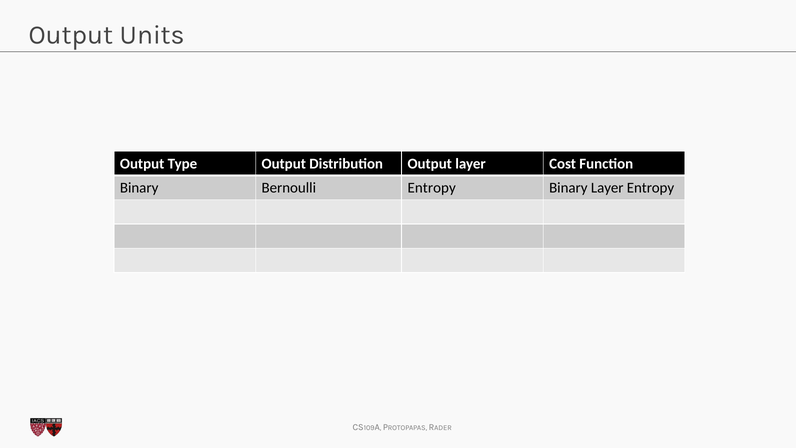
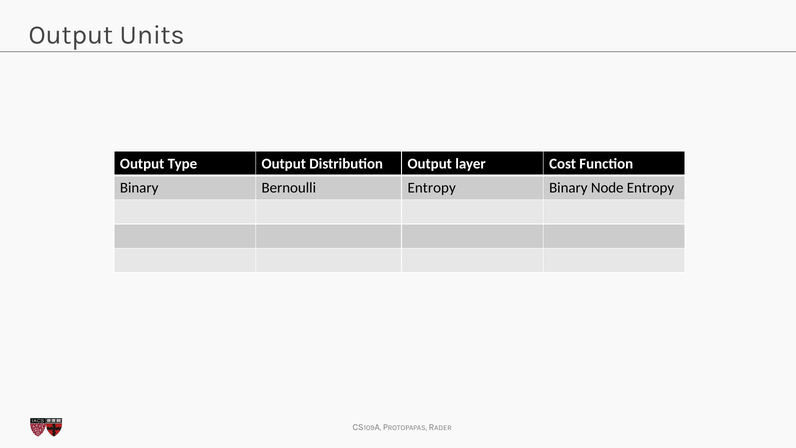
Binary Layer: Layer -> Node
